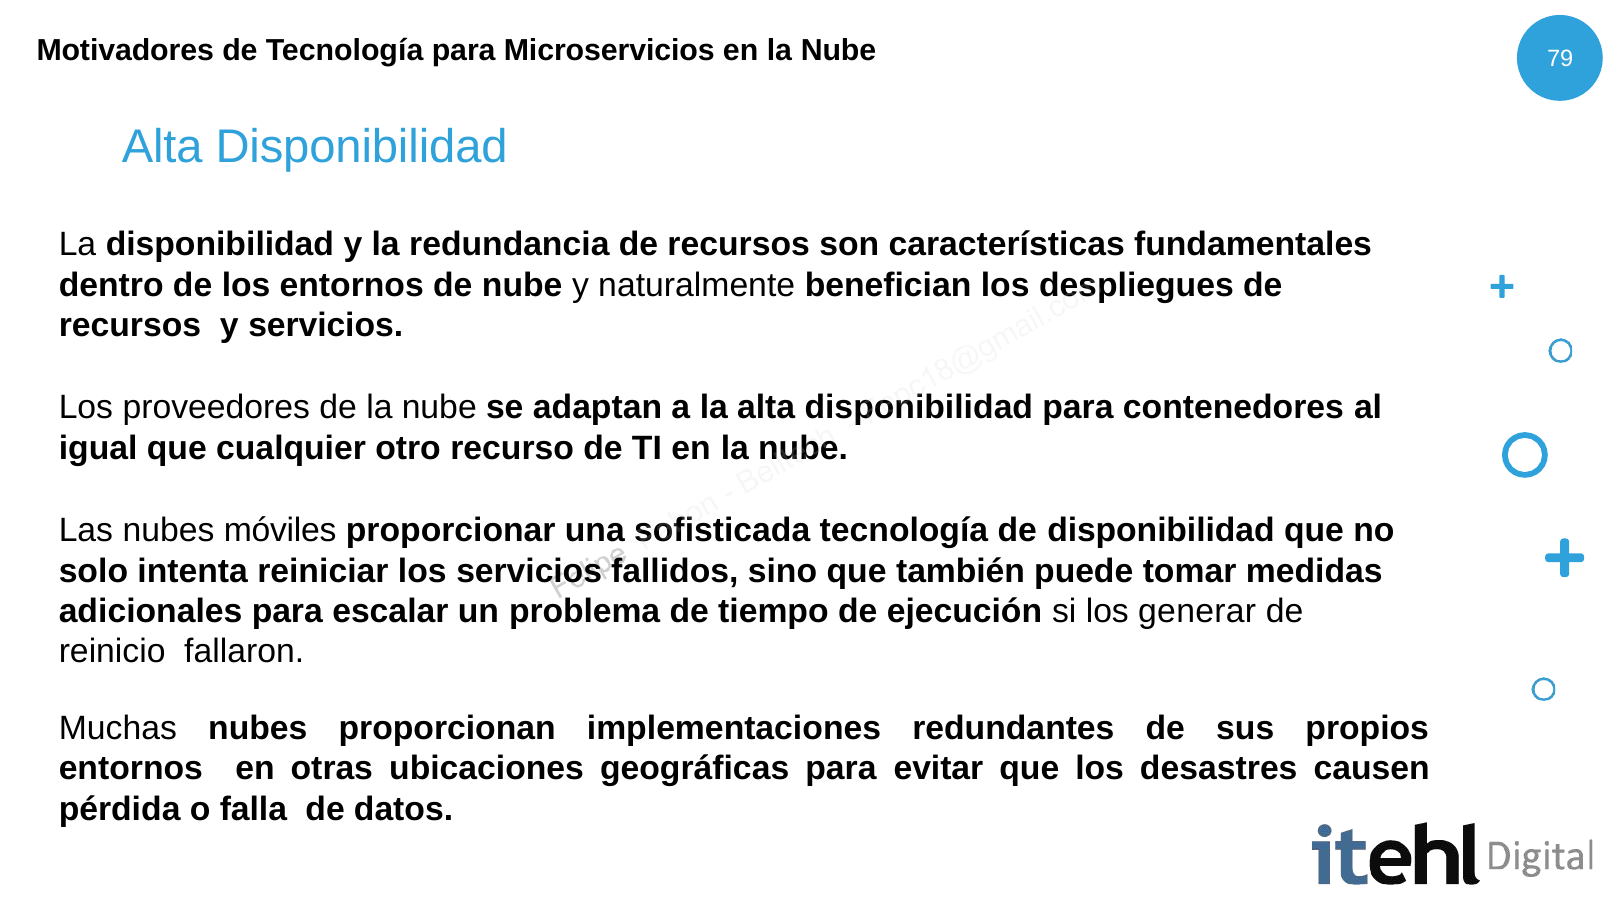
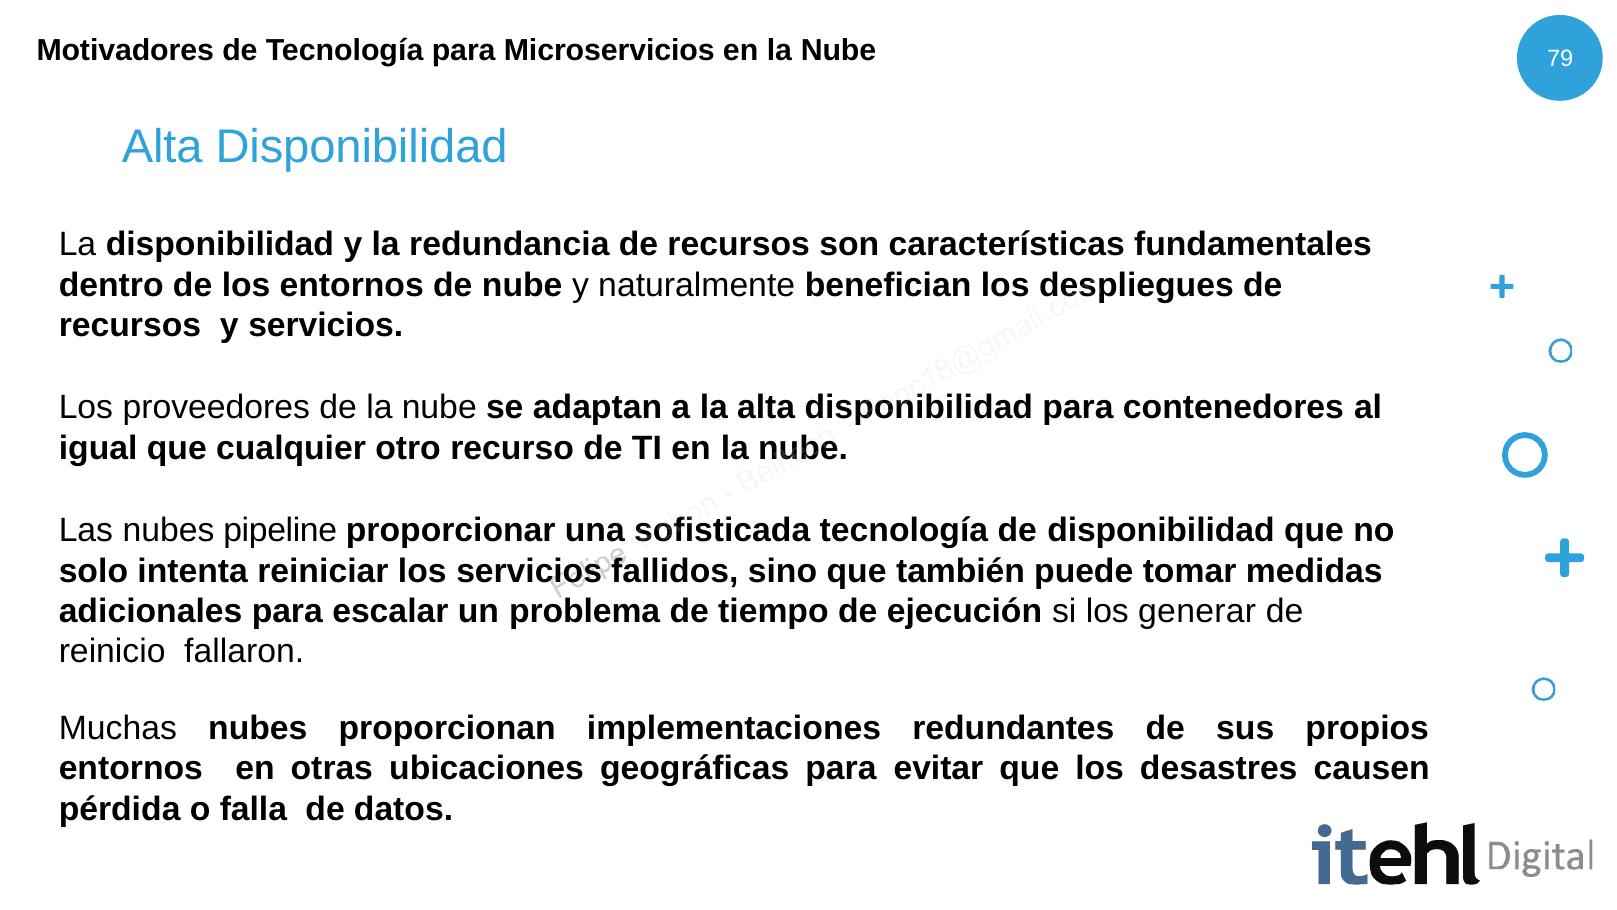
móviles: móviles -> pipeline
